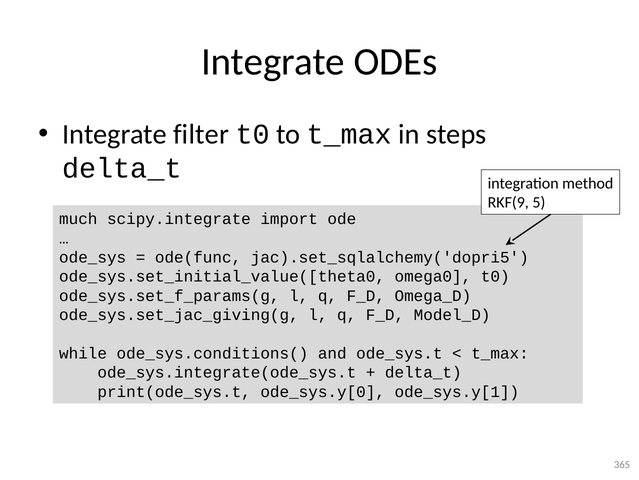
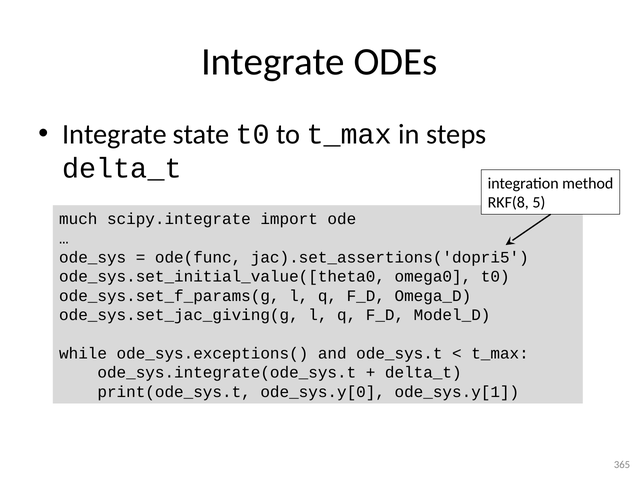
filter: filter -> state
RKF(9: RKF(9 -> RKF(8
jac).set_sqlalchemy('dopri5: jac).set_sqlalchemy('dopri5 -> jac).set_assertions('dopri5
ode_sys.conditions(: ode_sys.conditions( -> ode_sys.exceptions(
